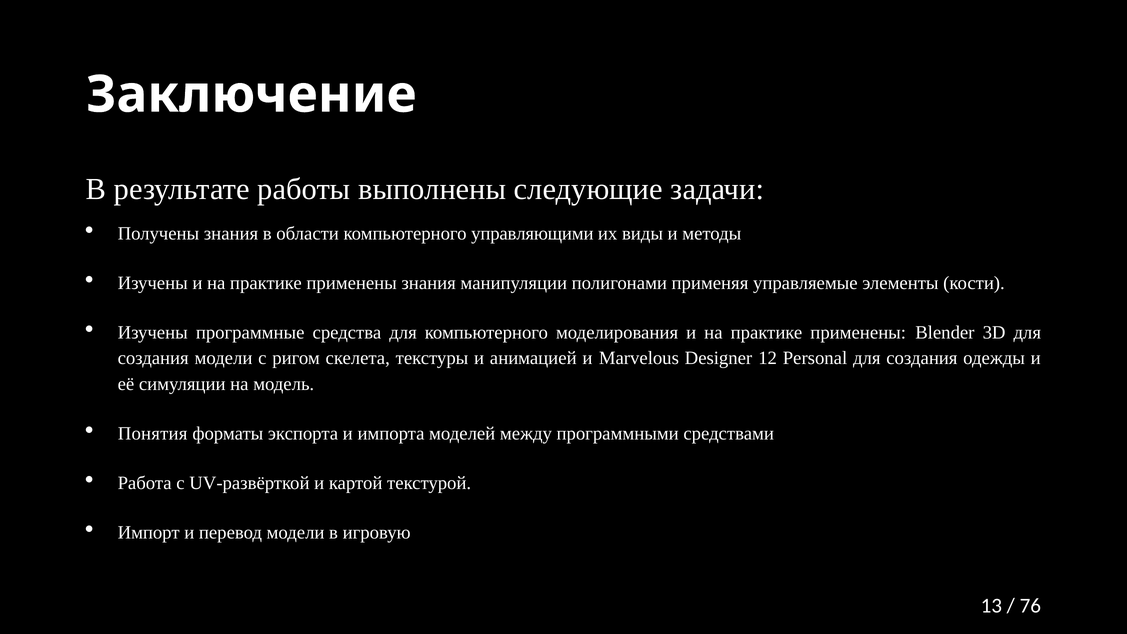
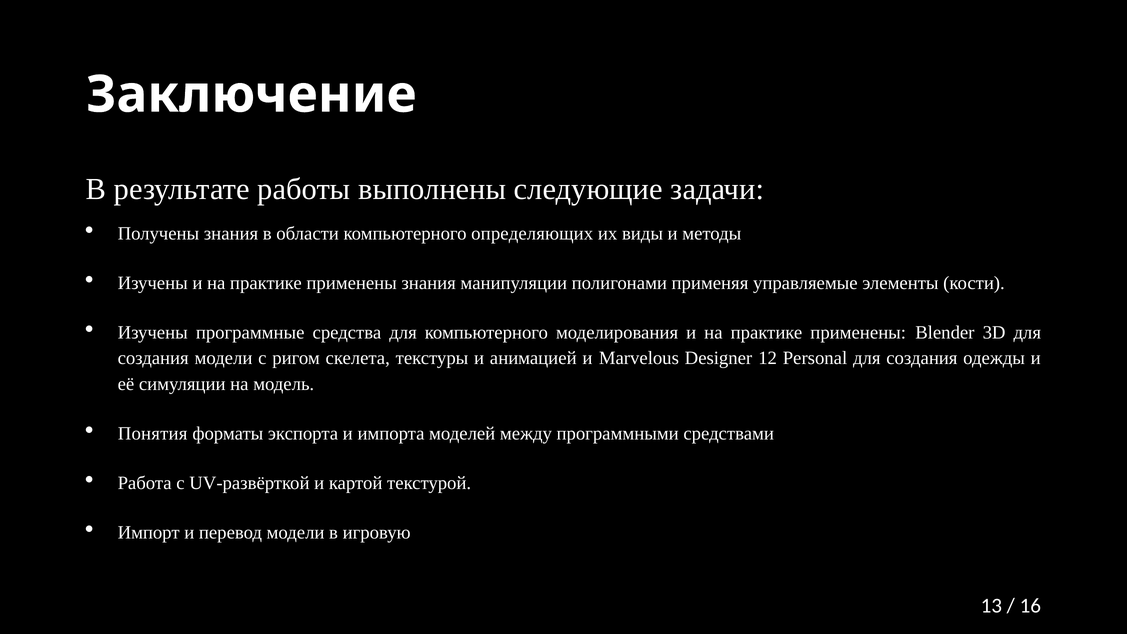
управляющими: управляющими -> определяющих
76: 76 -> 16
